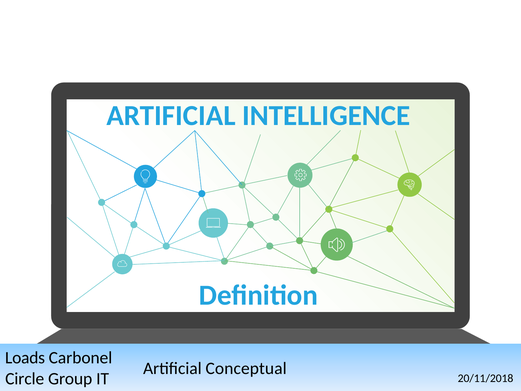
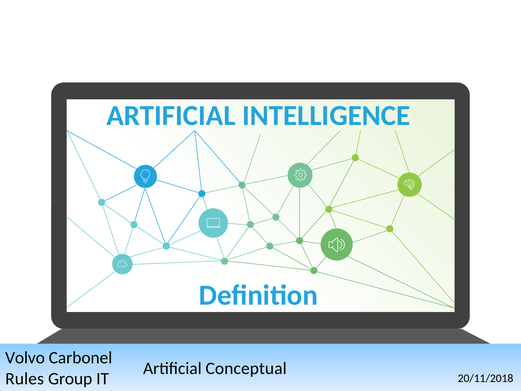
Loads: Loads -> Volvo
Circle: Circle -> Rules
